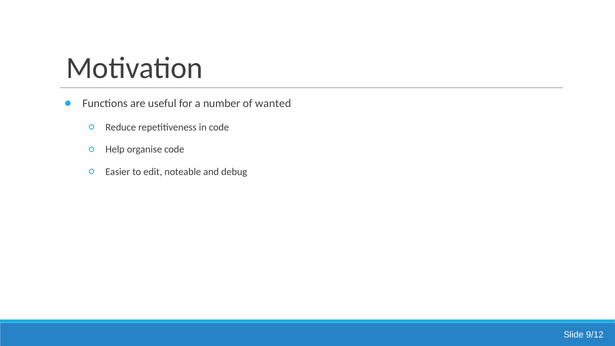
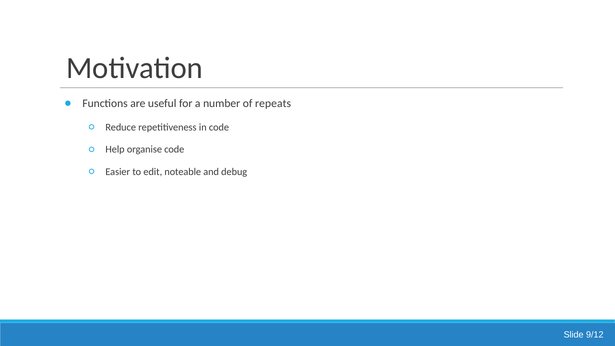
wanted: wanted -> repeats
